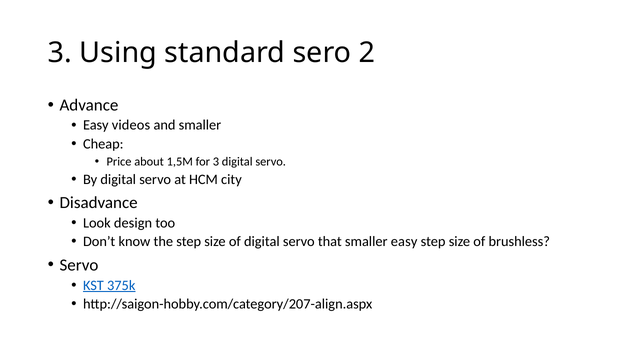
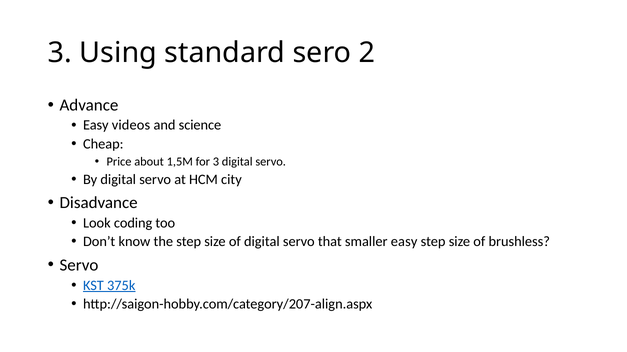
and smaller: smaller -> science
design: design -> coding
